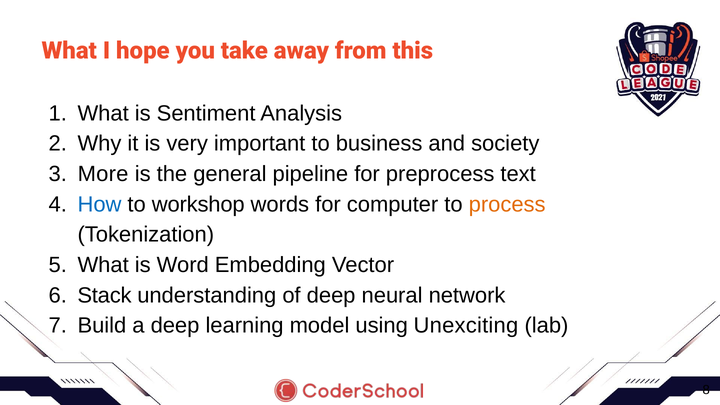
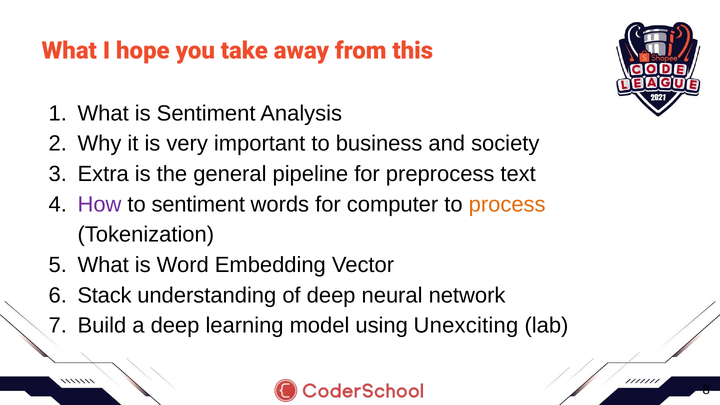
More: More -> Extra
How colour: blue -> purple
to workshop: workshop -> sentiment
